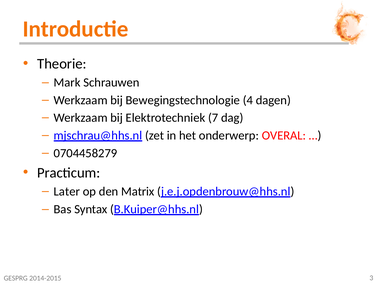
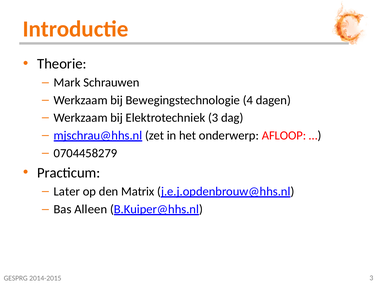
Elektrotechniek 7: 7 -> 3
OVERAL: OVERAL -> AFLOOP
Syntax: Syntax -> Alleen
